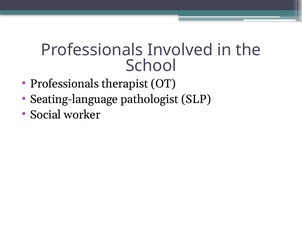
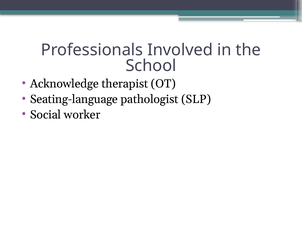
Professionals at (65, 84): Professionals -> Acknowledge
